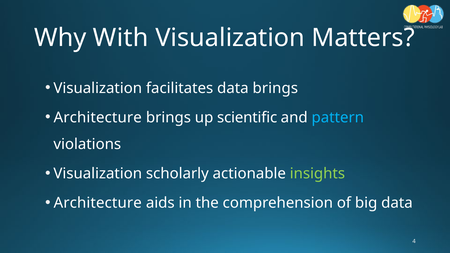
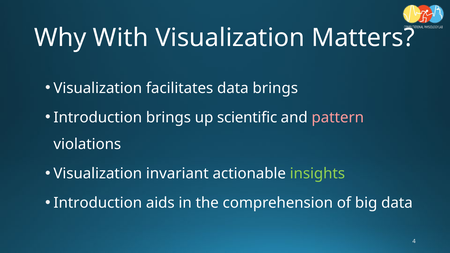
Architecture at (98, 117): Architecture -> Introduction
pattern colour: light blue -> pink
scholarly: scholarly -> invariant
Architecture at (98, 203): Architecture -> Introduction
